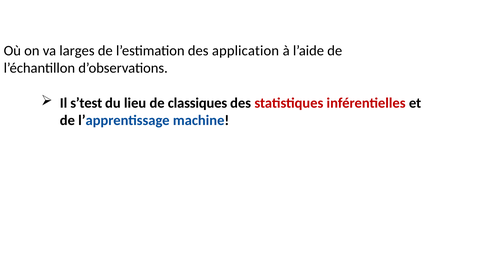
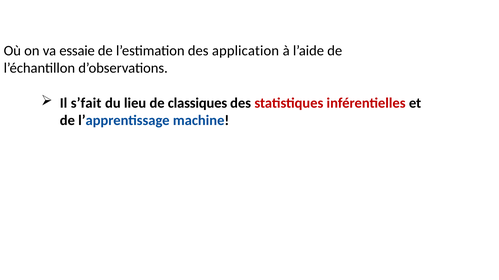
larges: larges -> essaie
s’test: s’test -> s’fait
